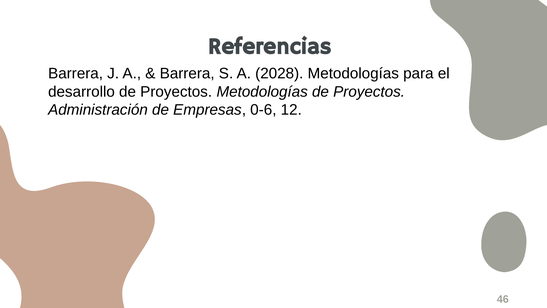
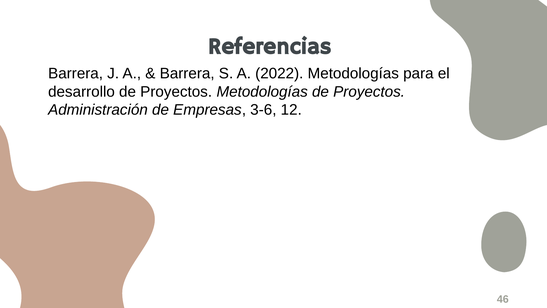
2028: 2028 -> 2022
0-6: 0-6 -> 3-6
